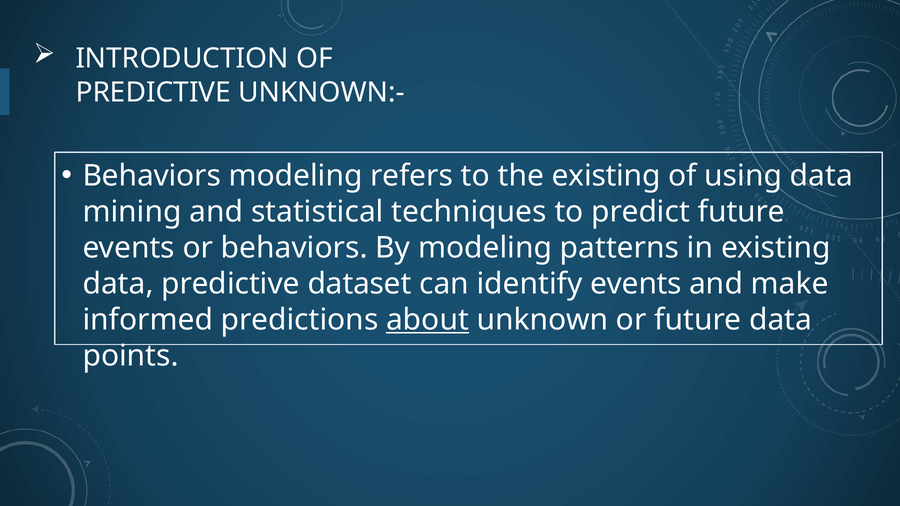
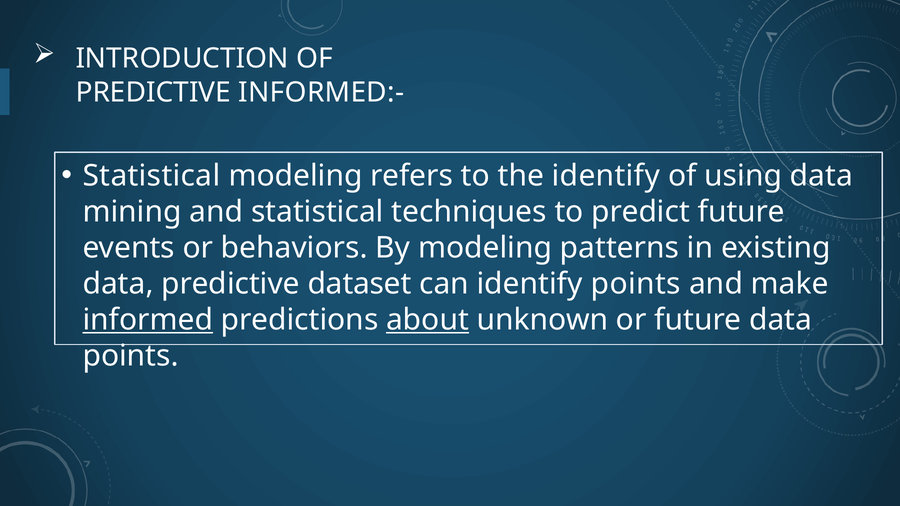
UNKNOWN:-: UNKNOWN:- -> INFORMED:-
Behaviors at (152, 176): Behaviors -> Statistical
the existing: existing -> identify
identify events: events -> points
informed underline: none -> present
